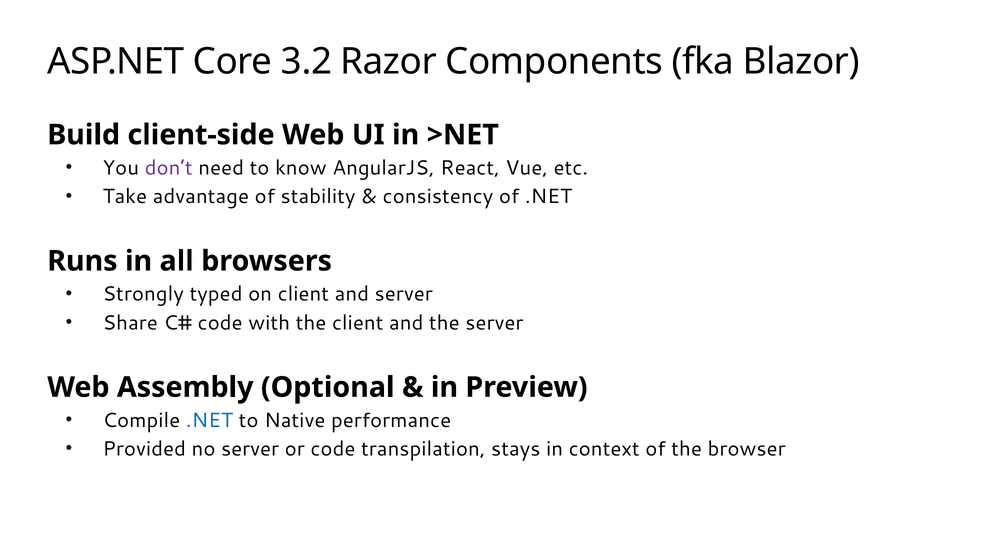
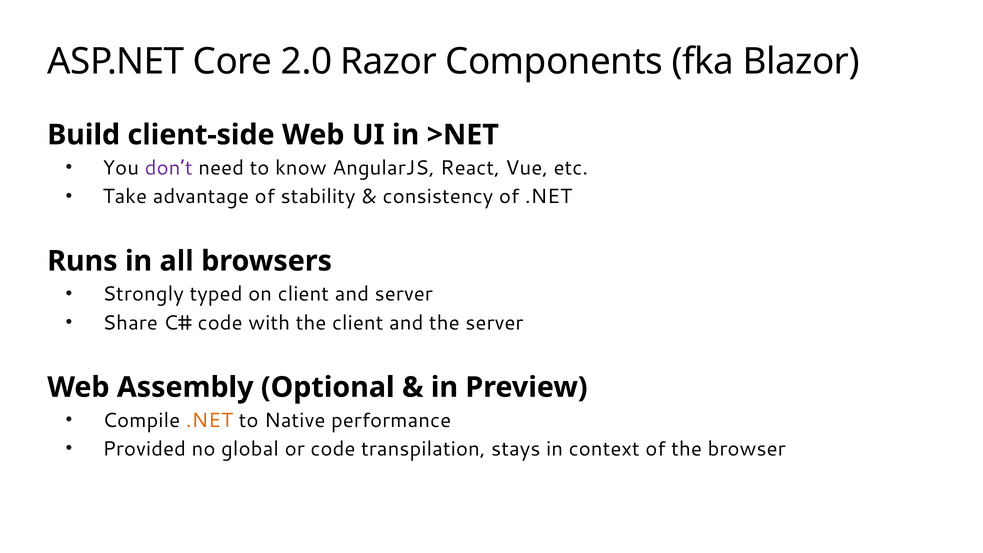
3.2: 3.2 -> 2.0
.NET at (209, 420) colour: blue -> orange
no server: server -> global
